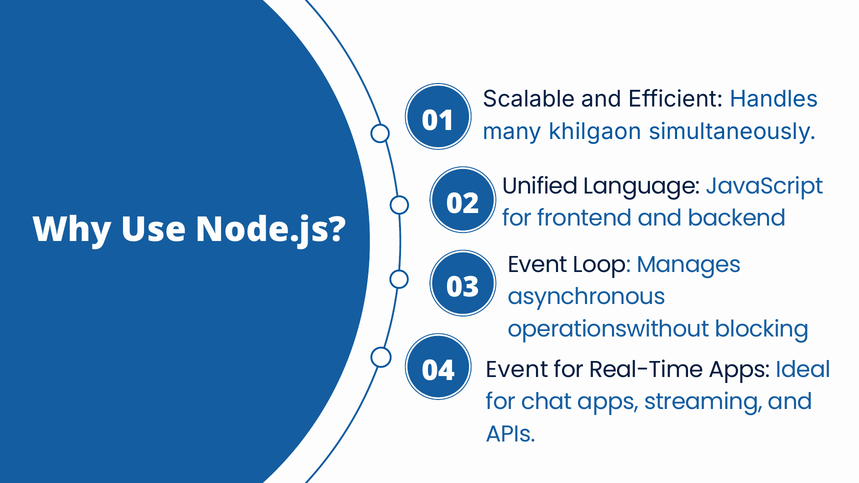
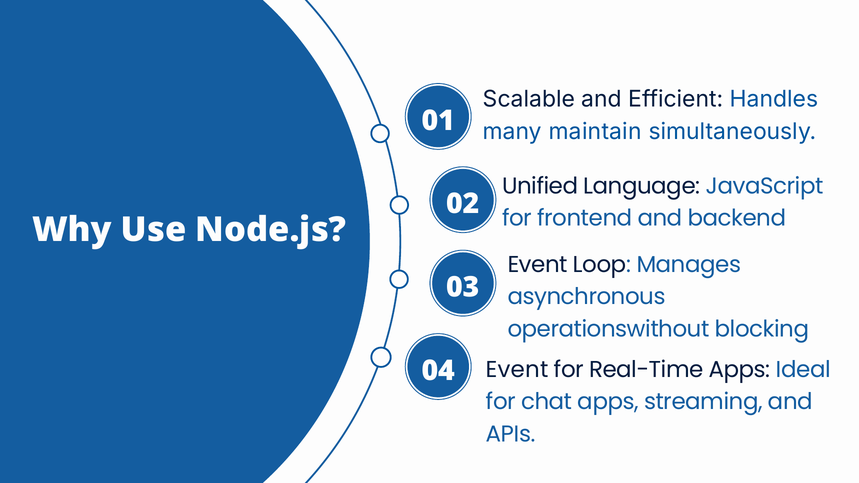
khilgaon: khilgaon -> maintain
